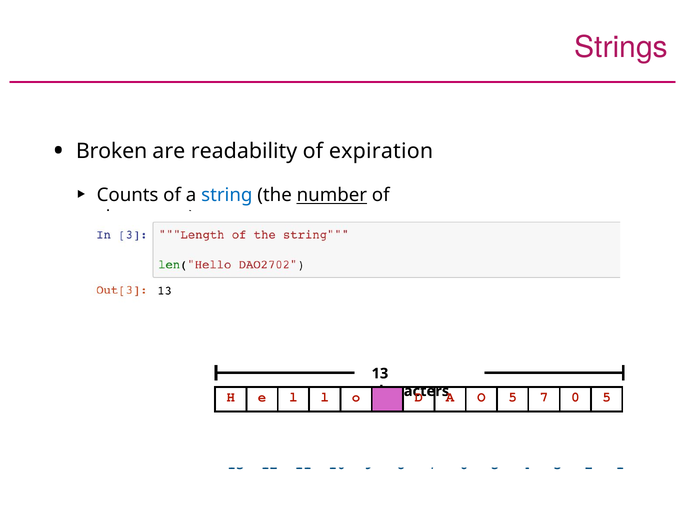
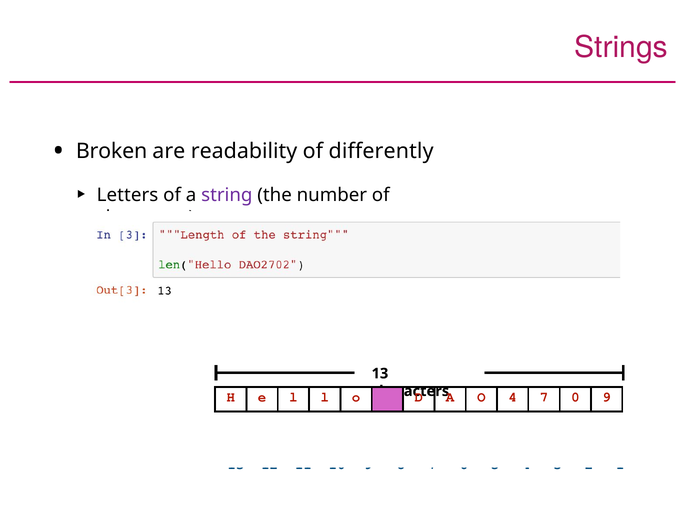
expiration: expiration -> diﬀerently
Counts: Counts -> Letters
string colour: blue -> purple
number underline: present -> none
O 5: 5 -> 4
0 5: 5 -> 9
